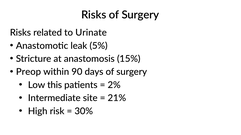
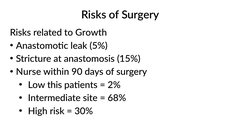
Urinate: Urinate -> Growth
Preop: Preop -> Nurse
21%: 21% -> 68%
